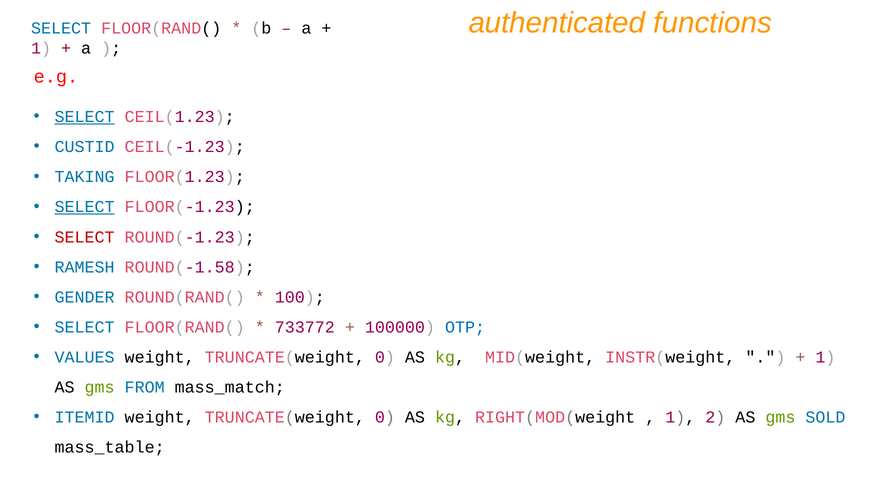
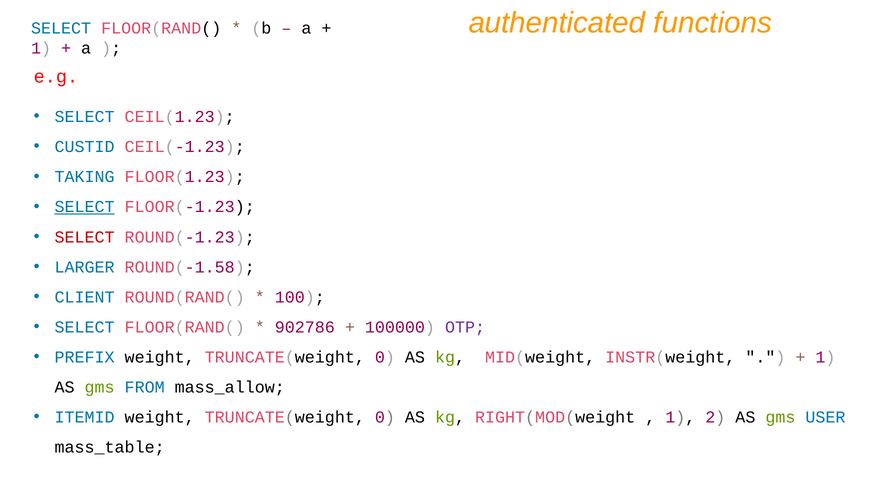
SELECT at (85, 117) underline: present -> none
RAMESH: RAMESH -> LARGER
GENDER: GENDER -> CLIENT
733772: 733772 -> 902786
OTP colour: blue -> purple
VALUES: VALUES -> PREFIX
mass_match: mass_match -> mass_allow
SOLD: SOLD -> USER
